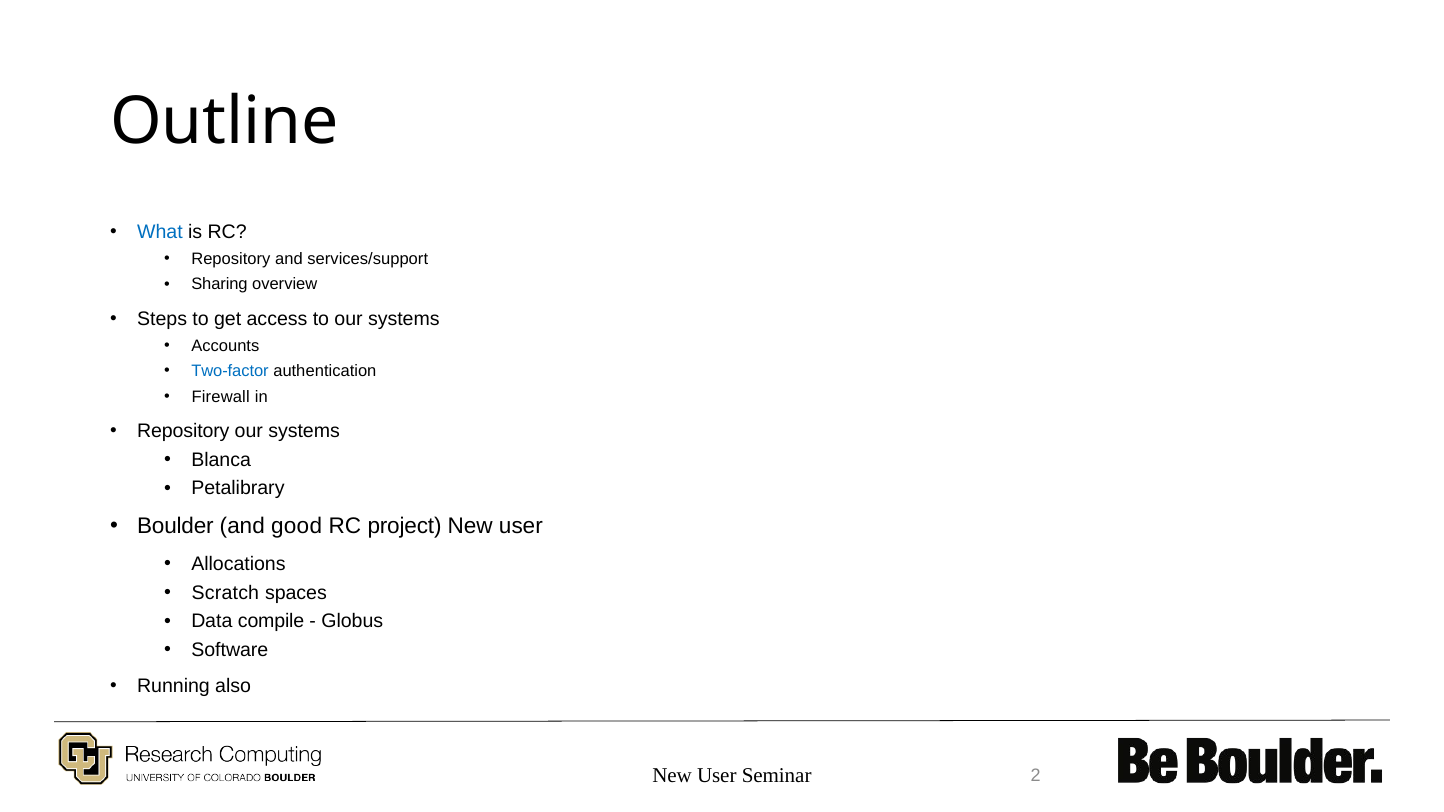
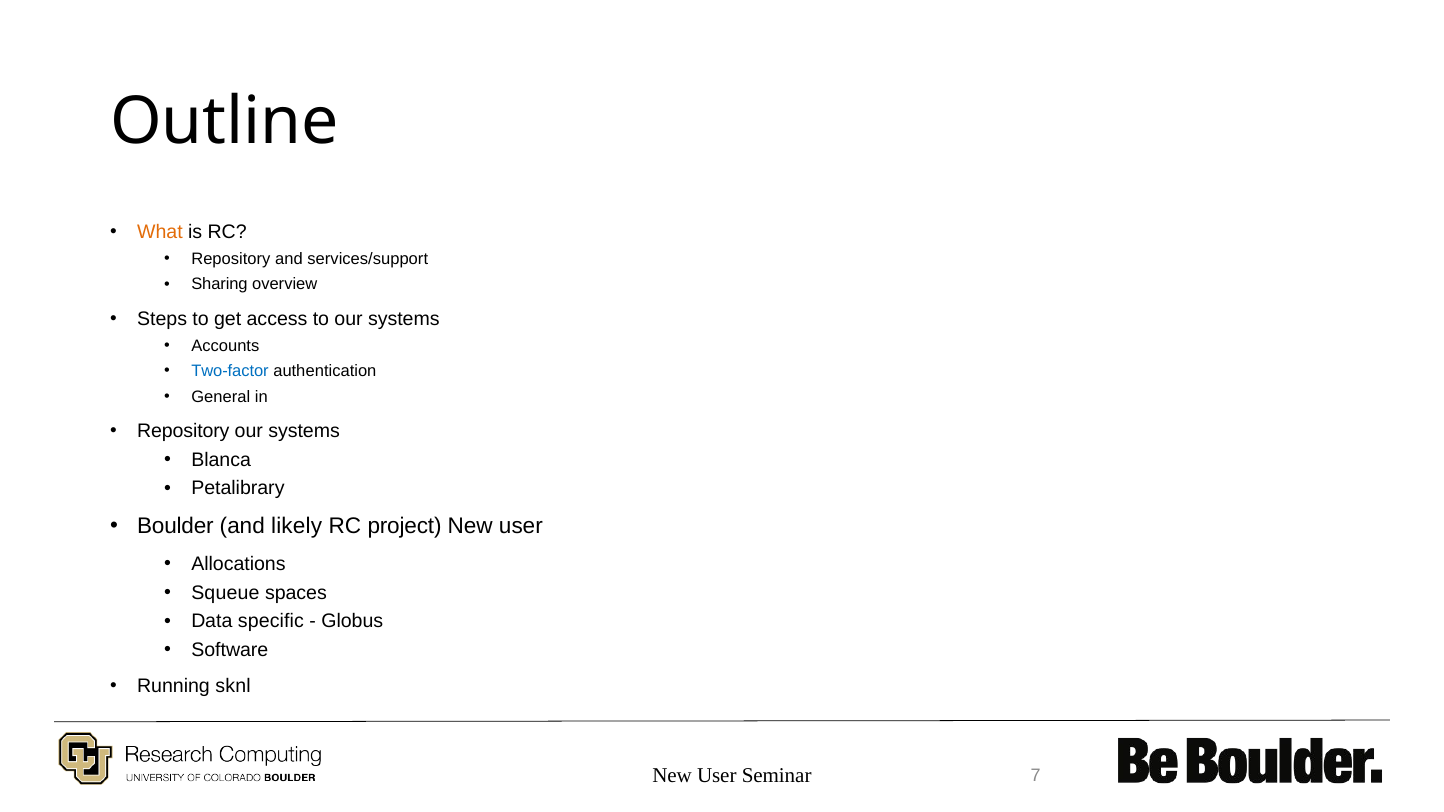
What colour: blue -> orange
Firewall: Firewall -> General
good: good -> likely
Scratch: Scratch -> Squeue
compile: compile -> specific
also: also -> sknl
2: 2 -> 7
